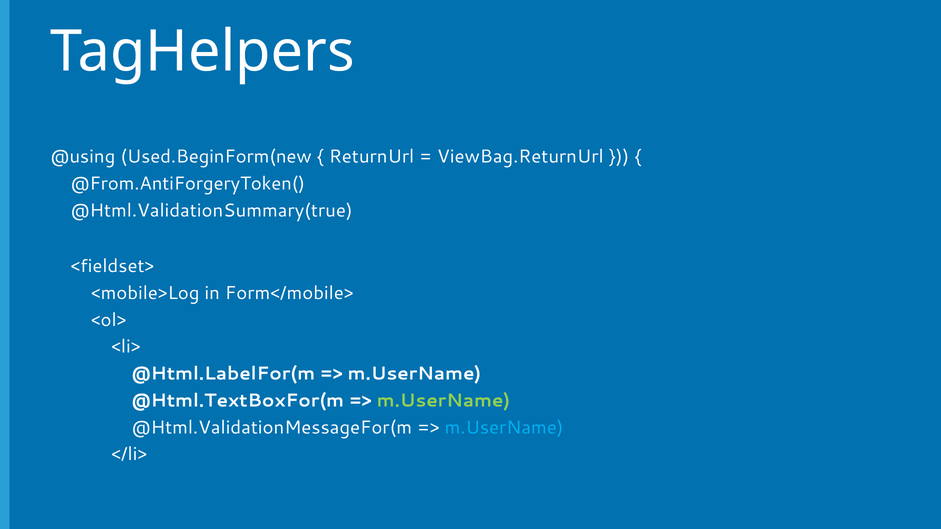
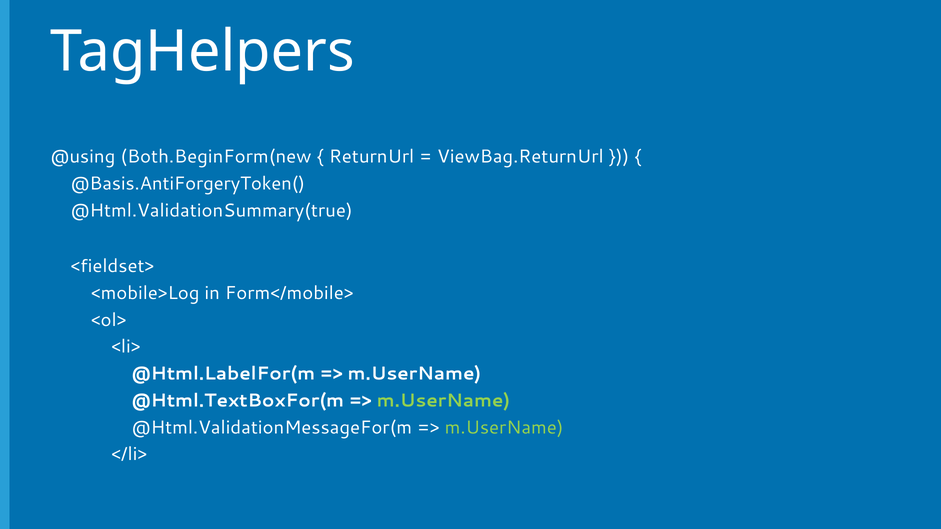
Used.BeginForm(new: Used.BeginForm(new -> Both.BeginForm(new
@From.AntiForgeryToken(: @From.AntiForgeryToken( -> @Basis.AntiForgeryToken(
m.UserName at (504, 428) colour: light blue -> light green
